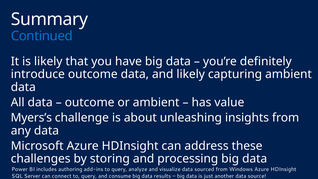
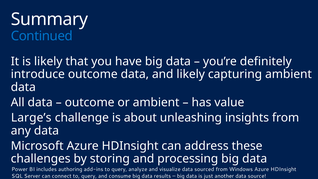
Myers’s: Myers’s -> Large’s
